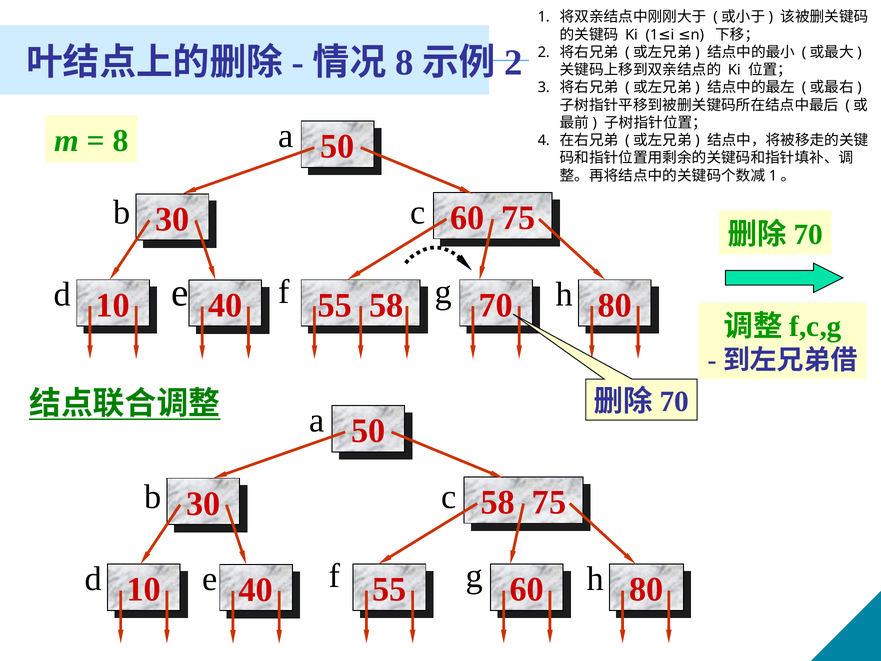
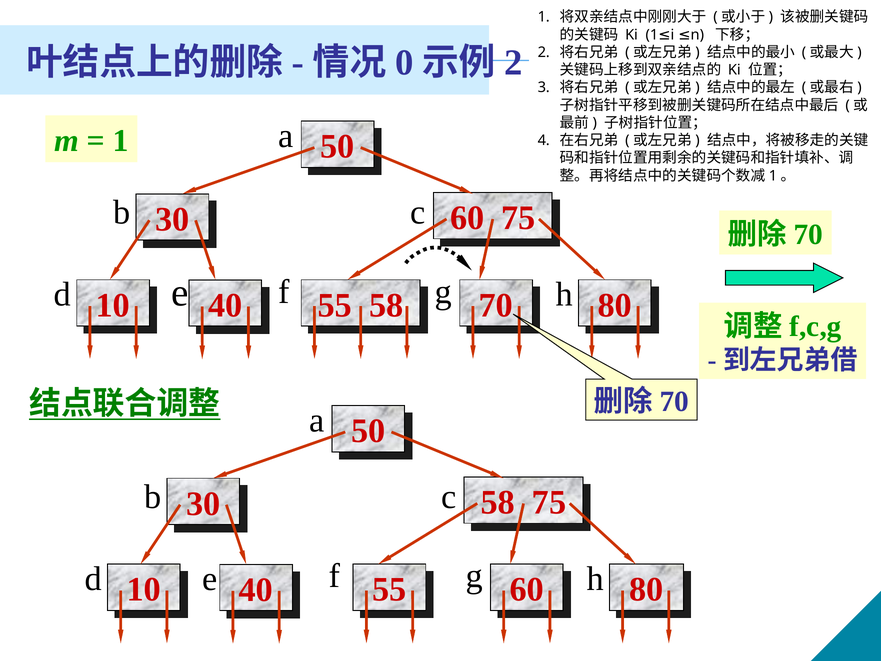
8 at (404, 62): 8 -> 0
8 at (121, 141): 8 -> 1
